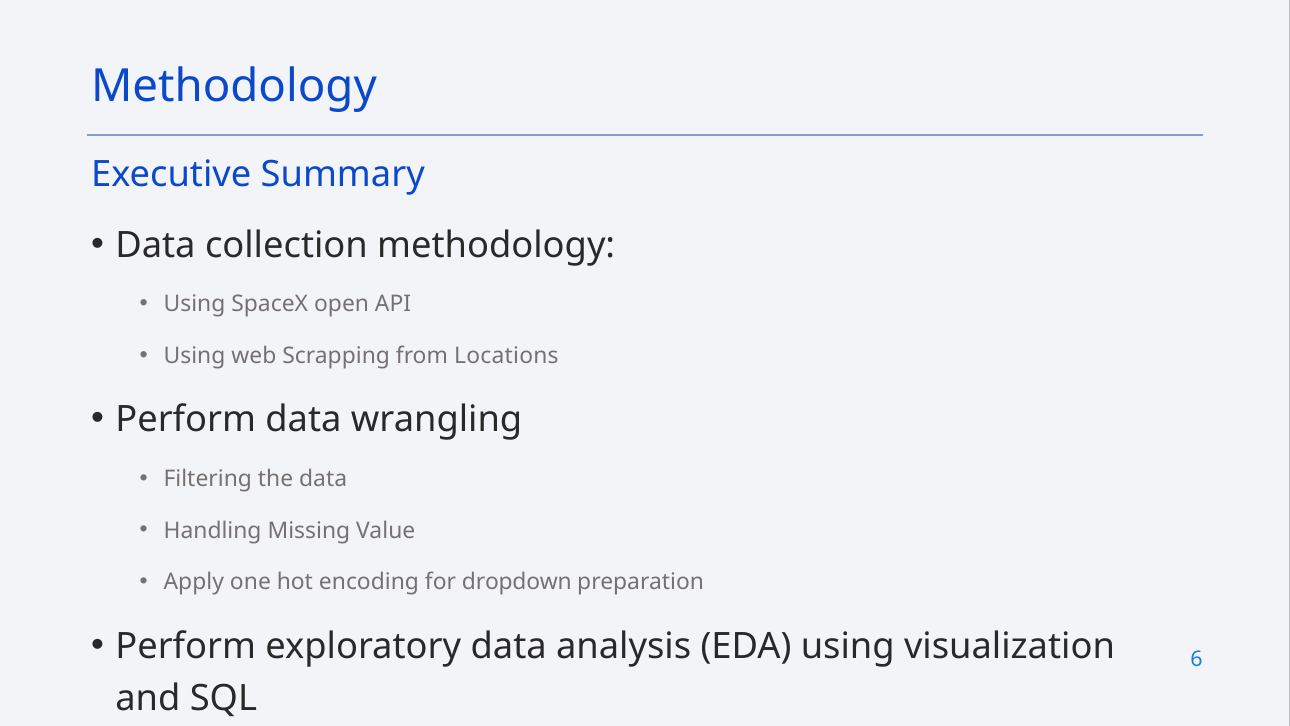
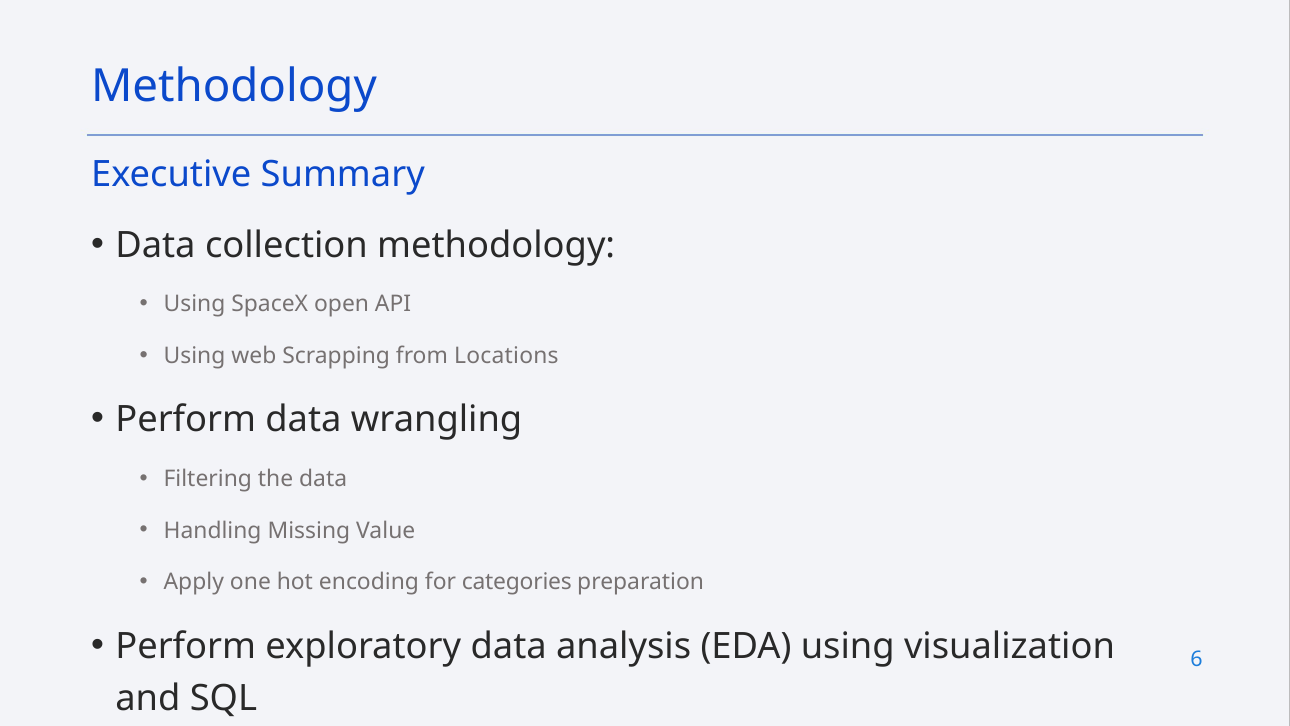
dropdown: dropdown -> categories
